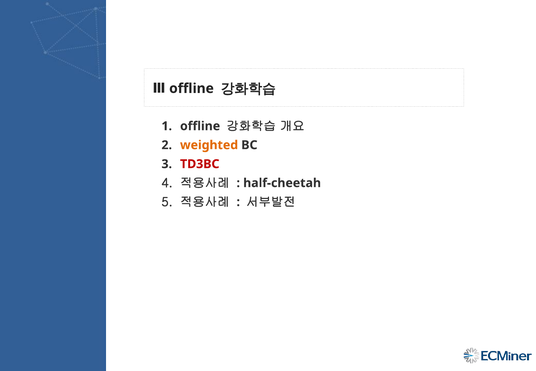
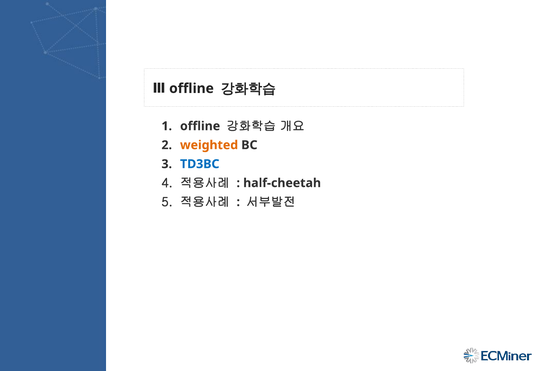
TD3BC colour: red -> blue
